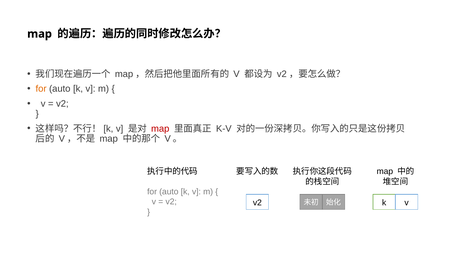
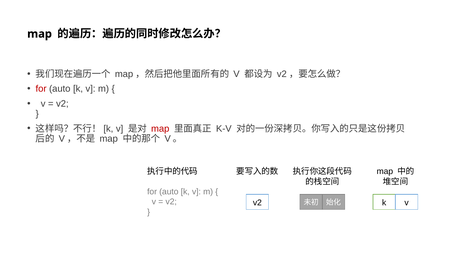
for at (41, 89) colour: orange -> red
